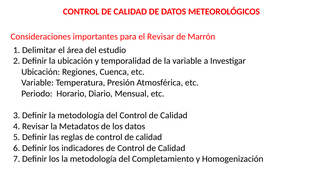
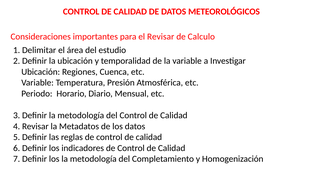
Marrón: Marrón -> Calculo
